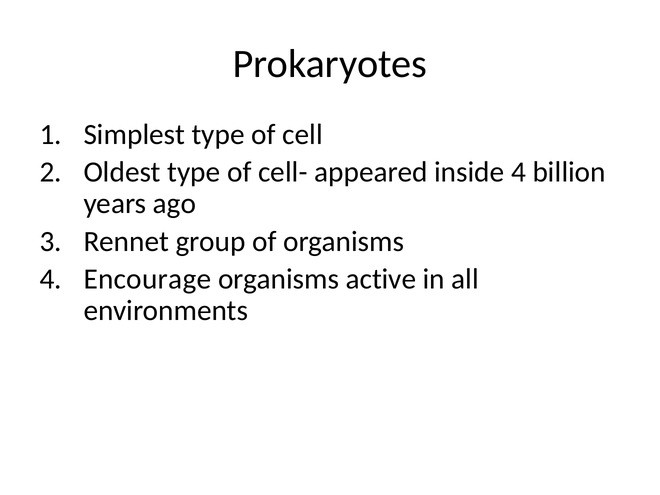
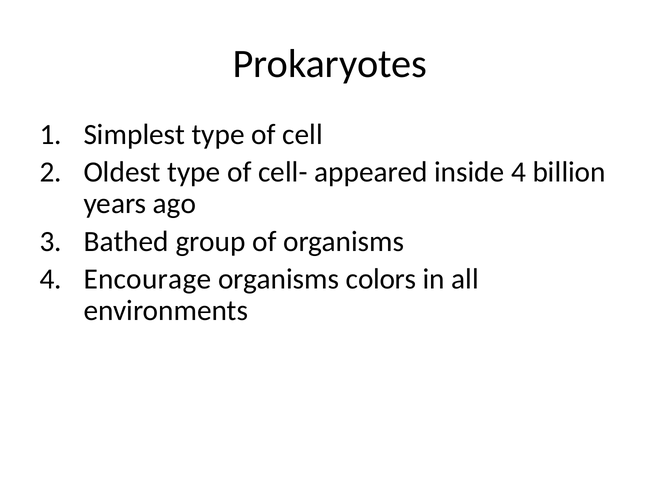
Rennet: Rennet -> Bathed
active: active -> colors
